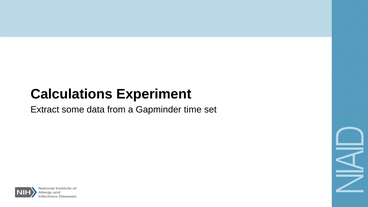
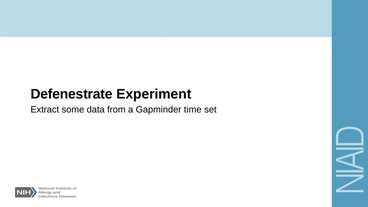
Calculations: Calculations -> Defenestrate
